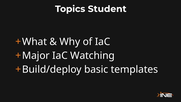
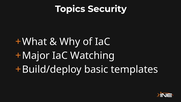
Student: Student -> Security
